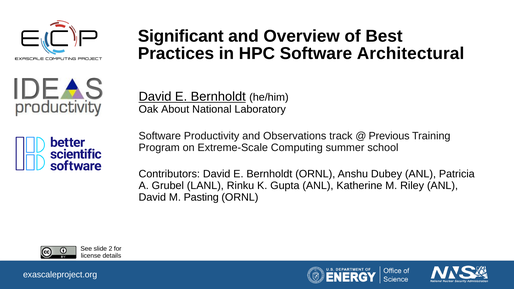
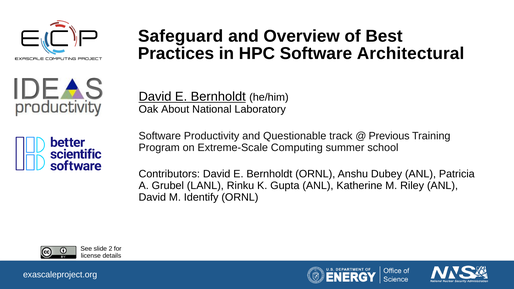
Significant: Significant -> Safeguard
Observations: Observations -> Questionable
Pasting: Pasting -> Identify
